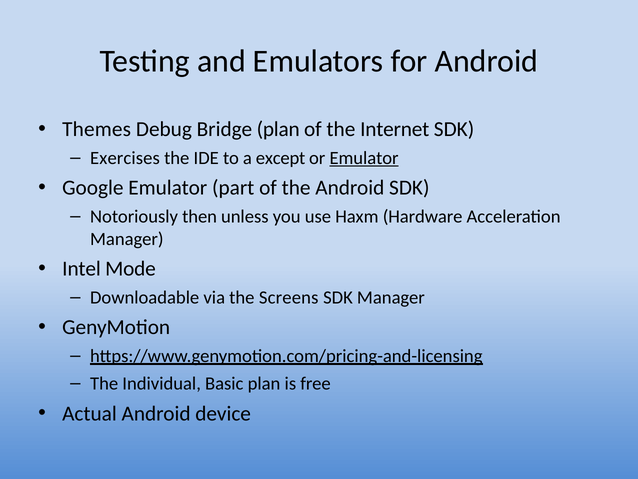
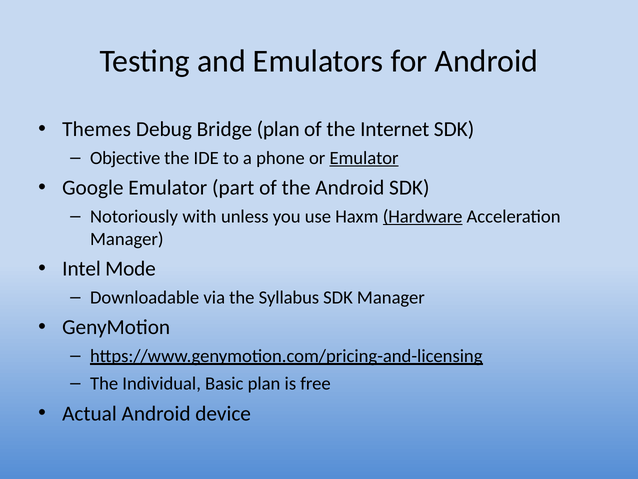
Exercises: Exercises -> Objective
except: except -> phone
then: then -> with
Hardware underline: none -> present
Screens: Screens -> Syllabus
